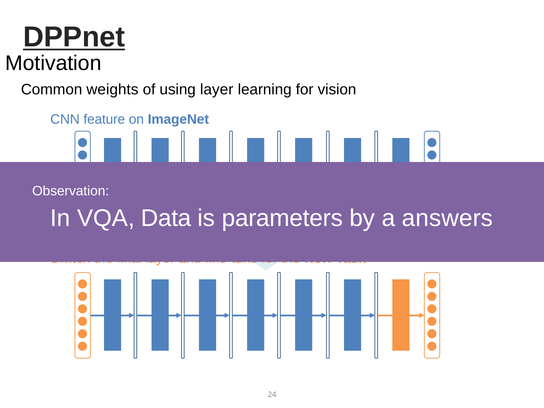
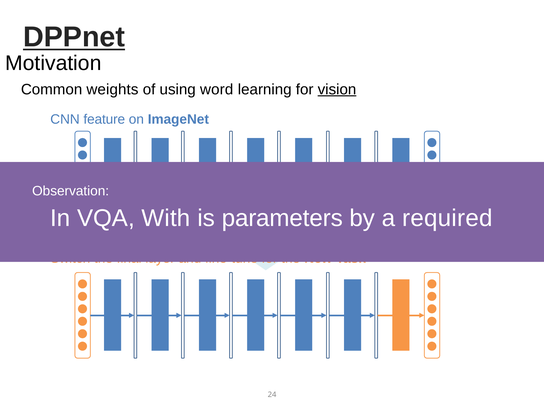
using layer: layer -> word
vision underline: none -> present
Data: Data -> With
answers: answers -> required
